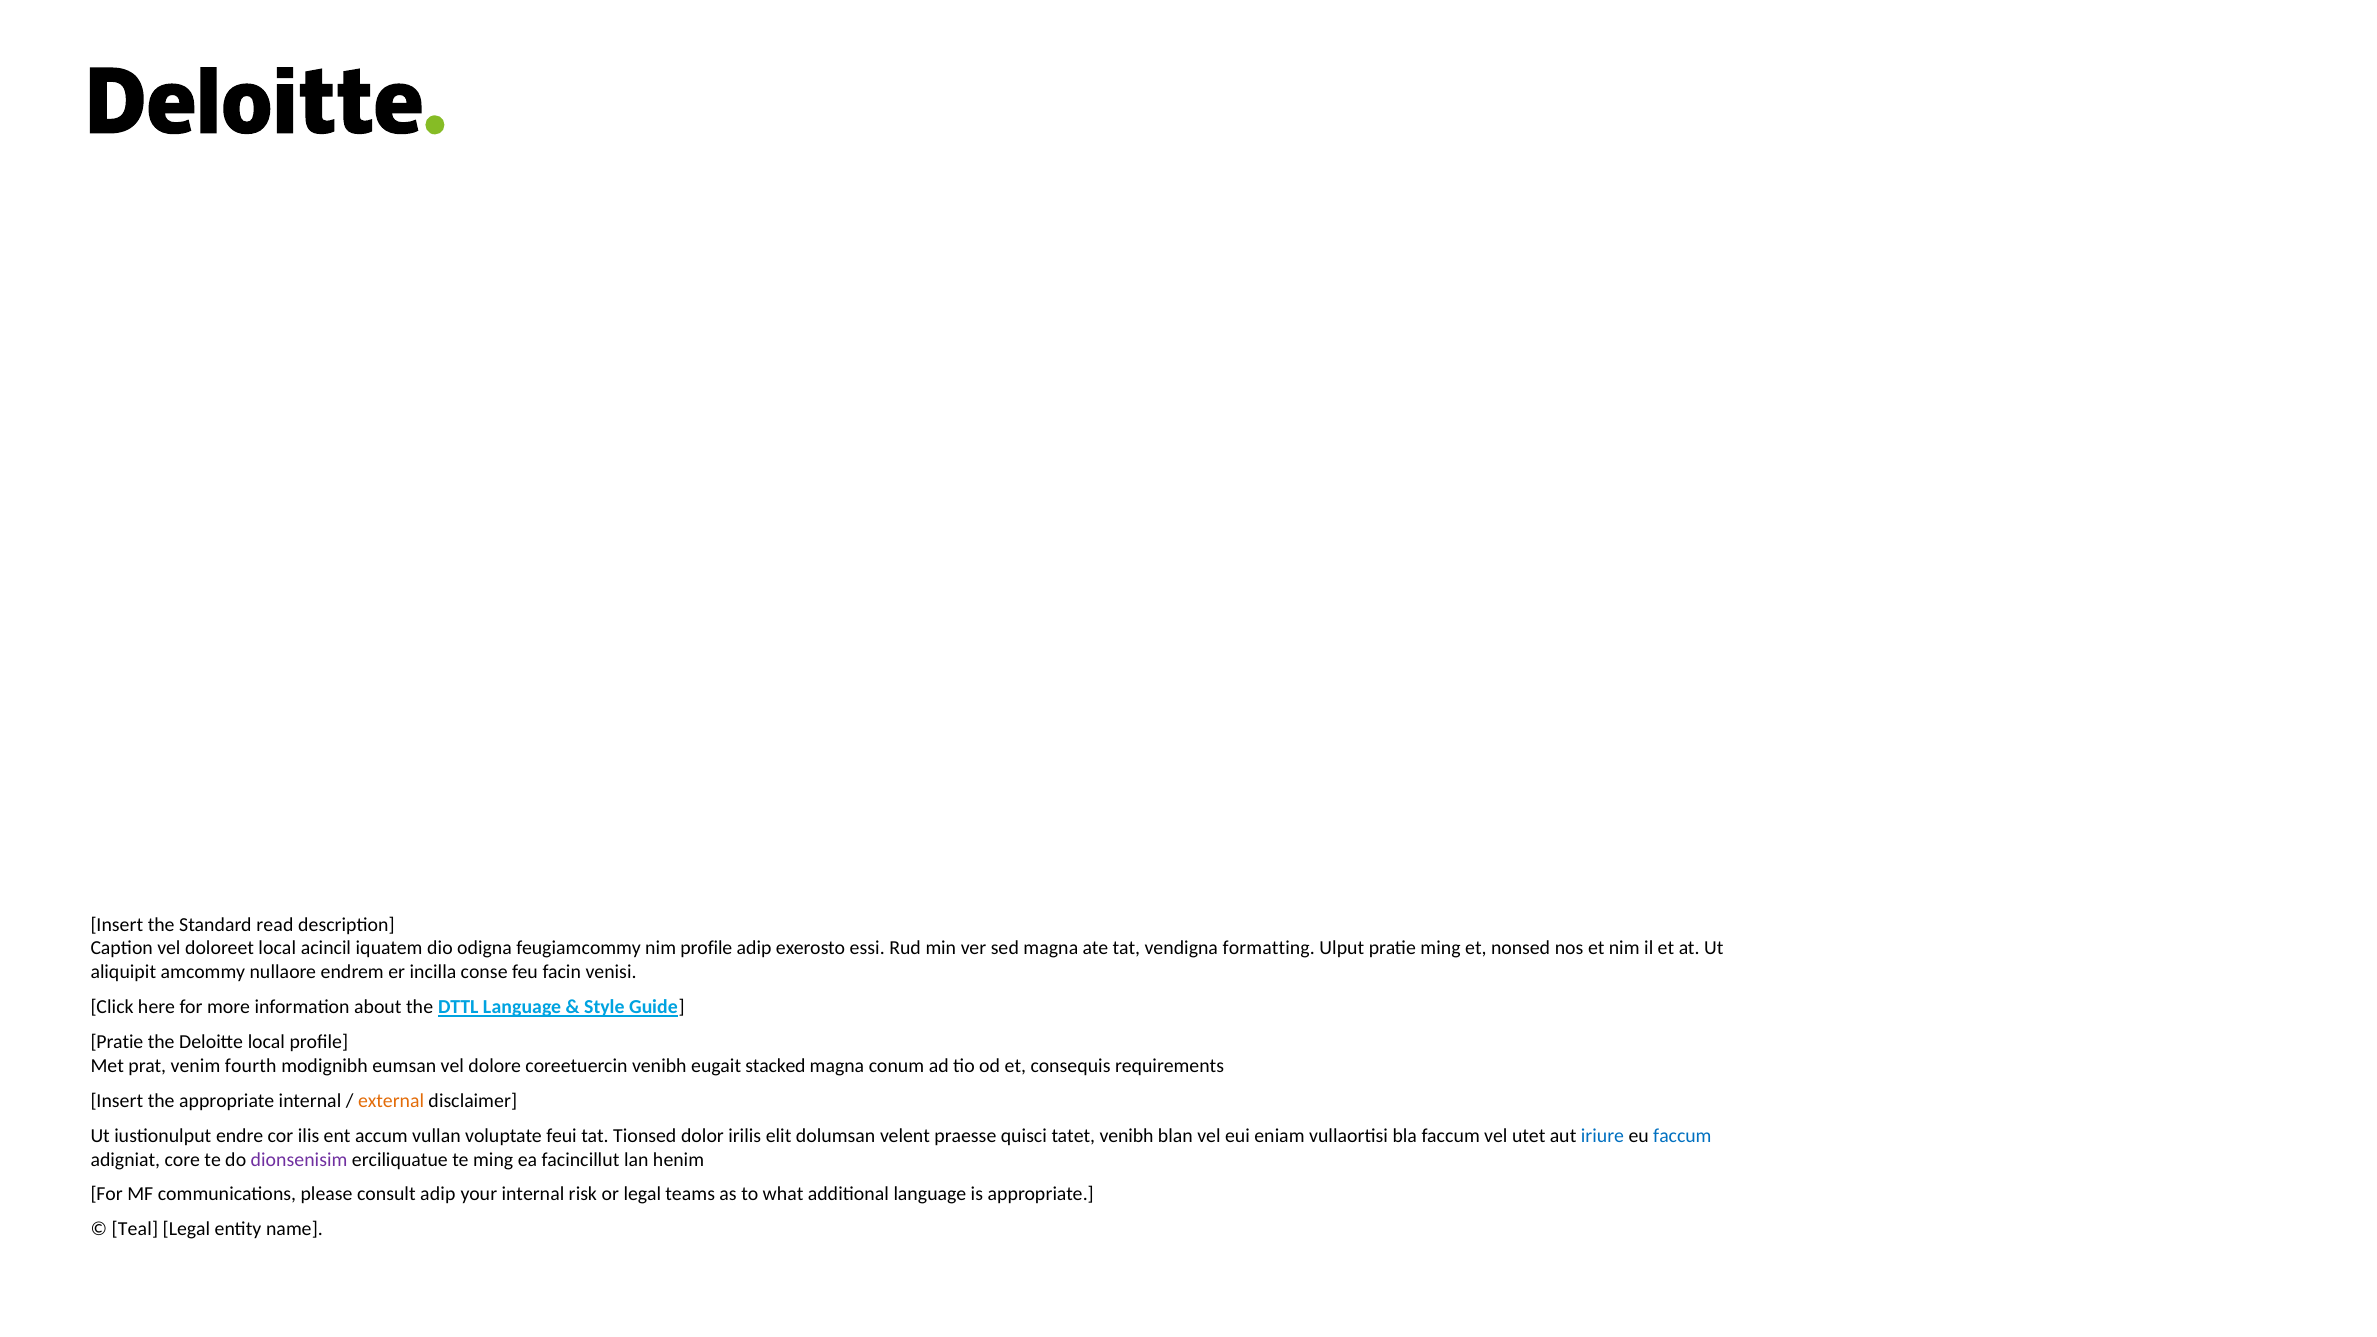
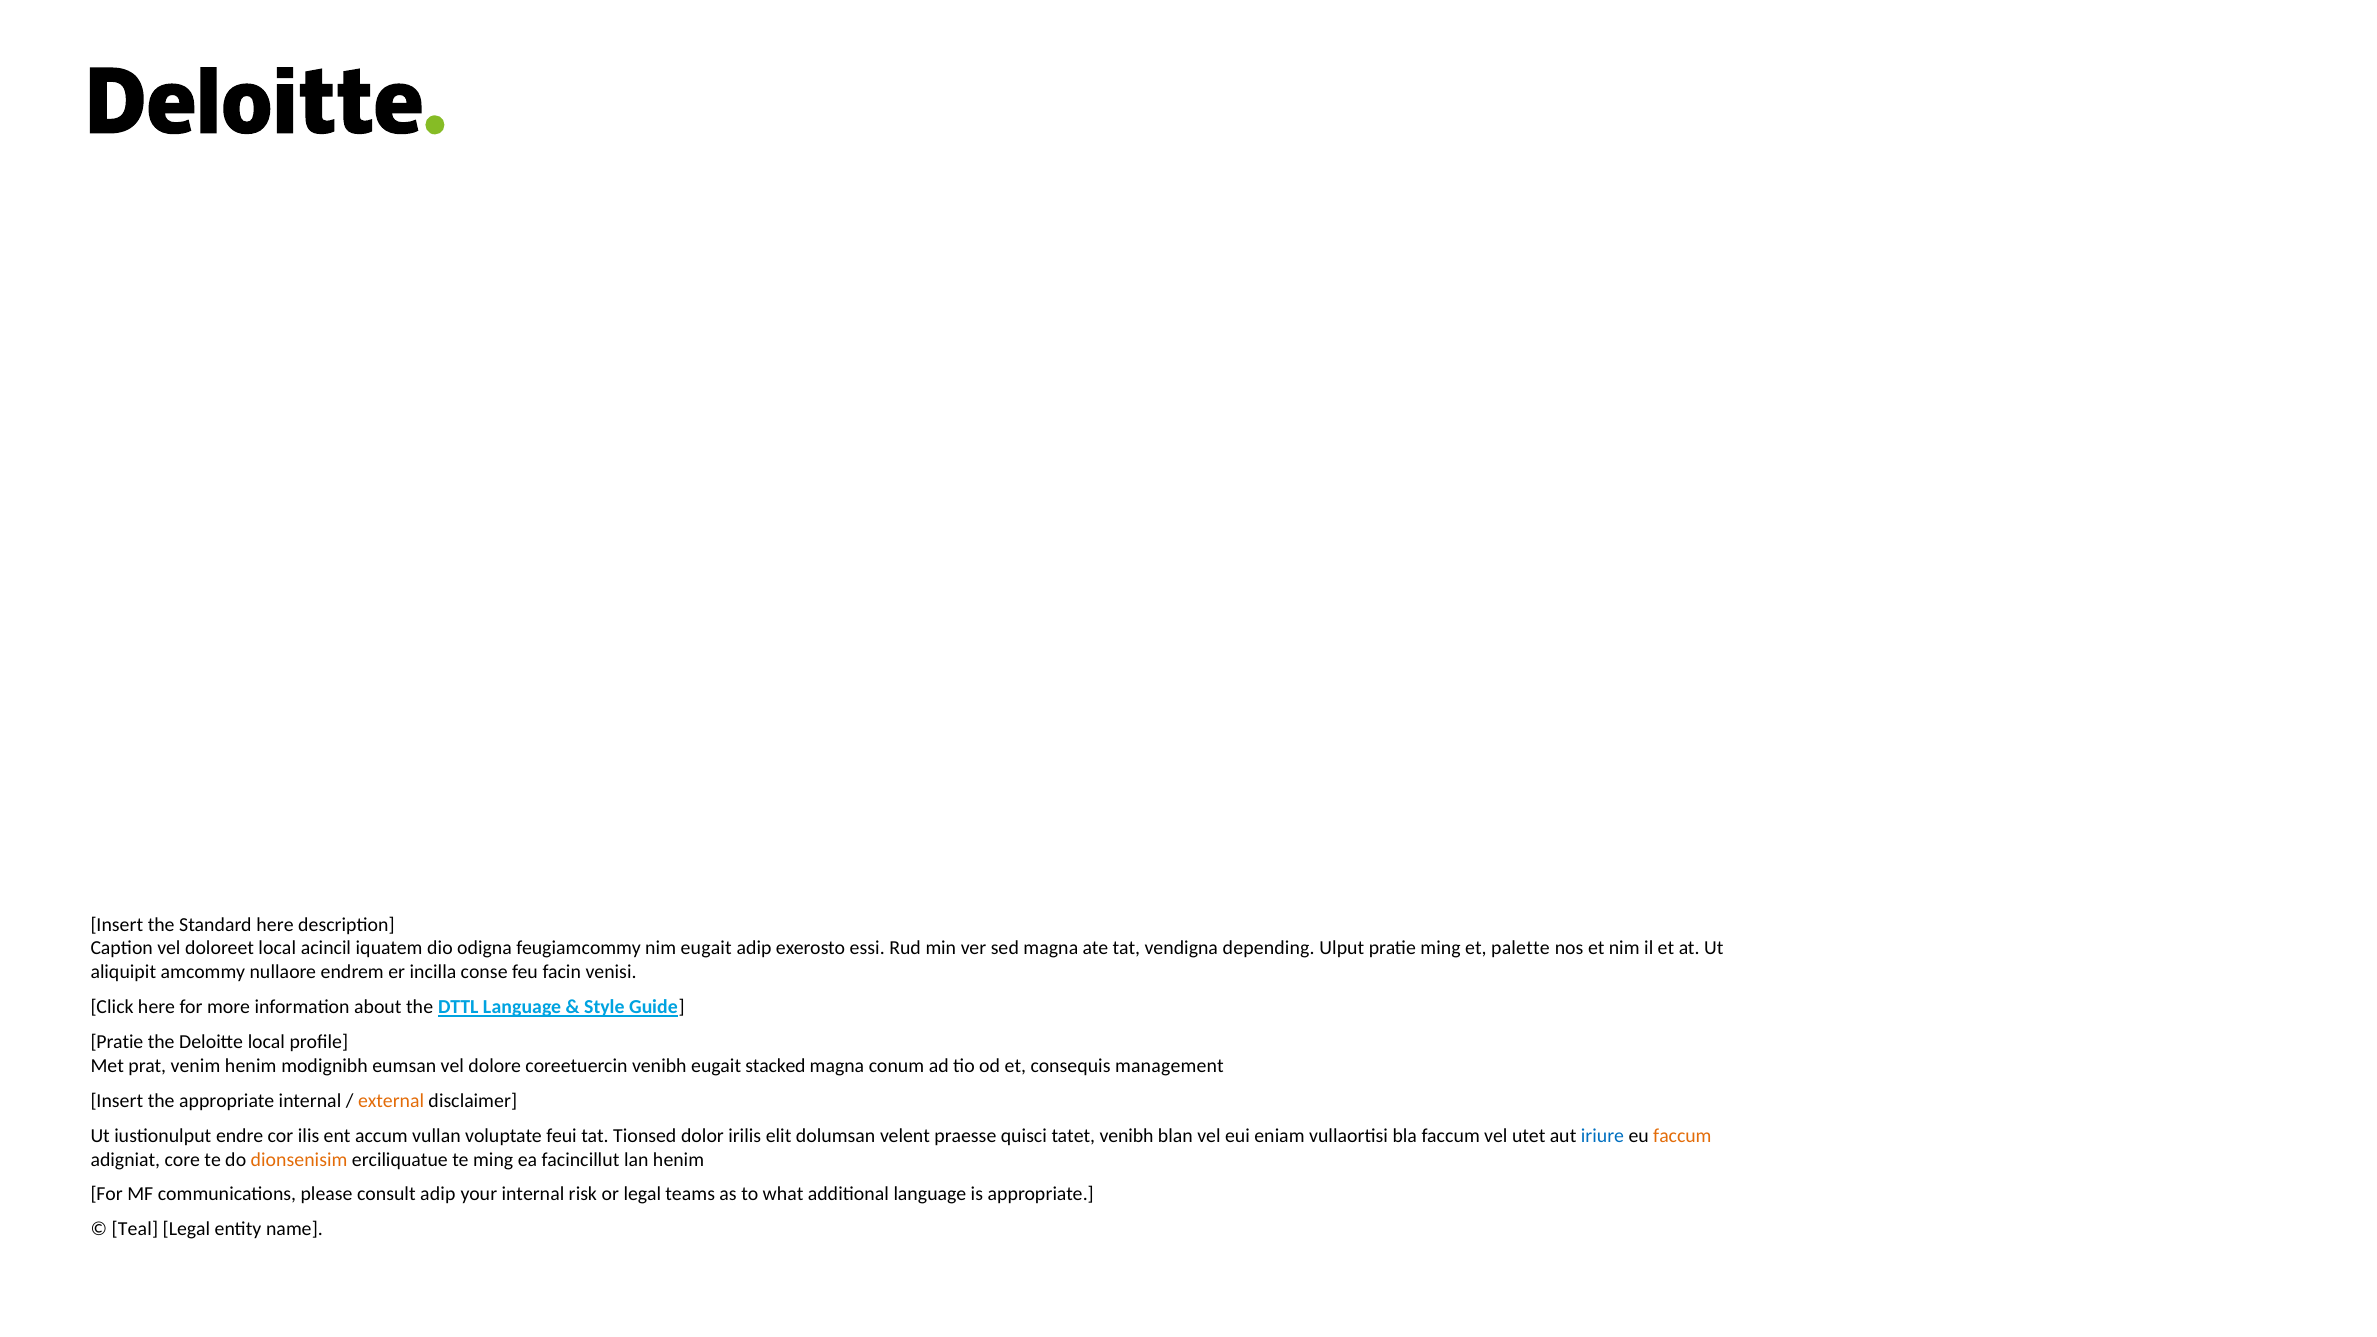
Standard read: read -> here
nim profile: profile -> eugait
formatting: formatting -> depending
nonsed: nonsed -> palette
venim fourth: fourth -> henim
requirements: requirements -> management
faccum at (1682, 1136) colour: blue -> orange
dionsenisim colour: purple -> orange
